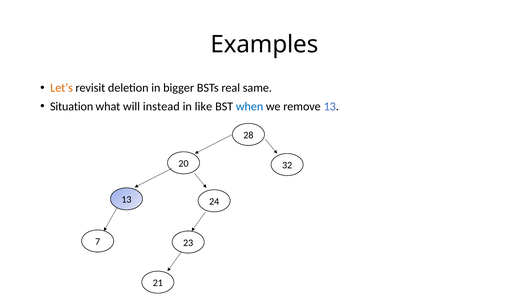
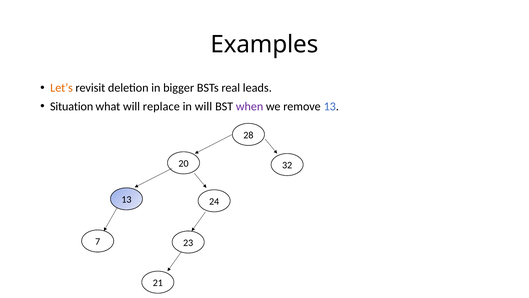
same: same -> leads
instead: instead -> replace
in like: like -> will
when colour: blue -> purple
